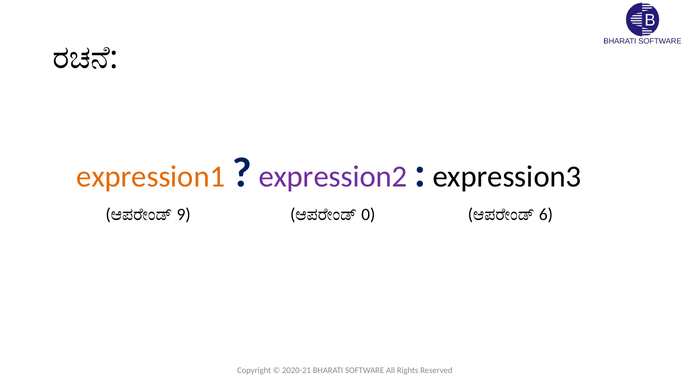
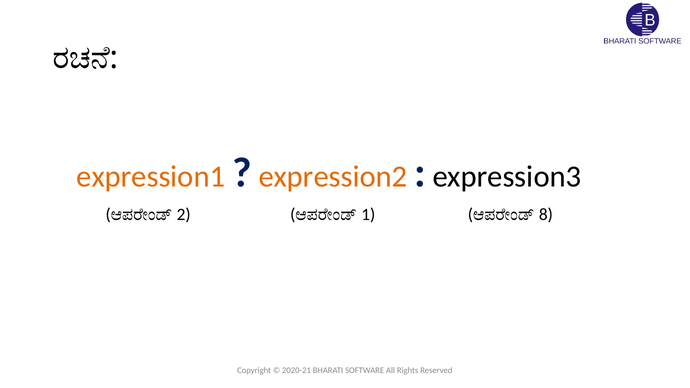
expression2 colour: purple -> orange
9: 9 -> 2
0: 0 -> 1
6: 6 -> 8
